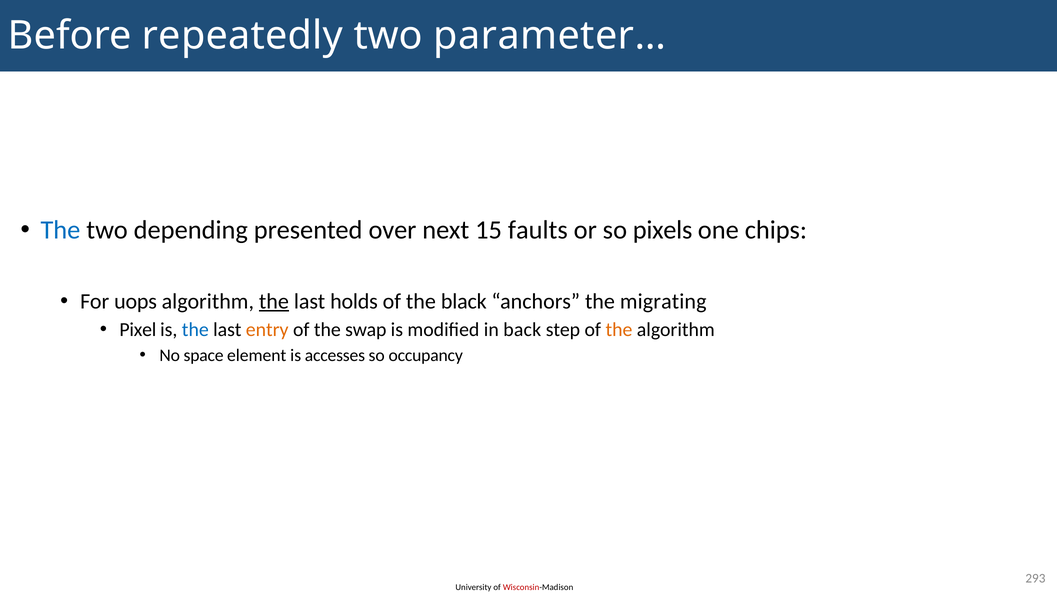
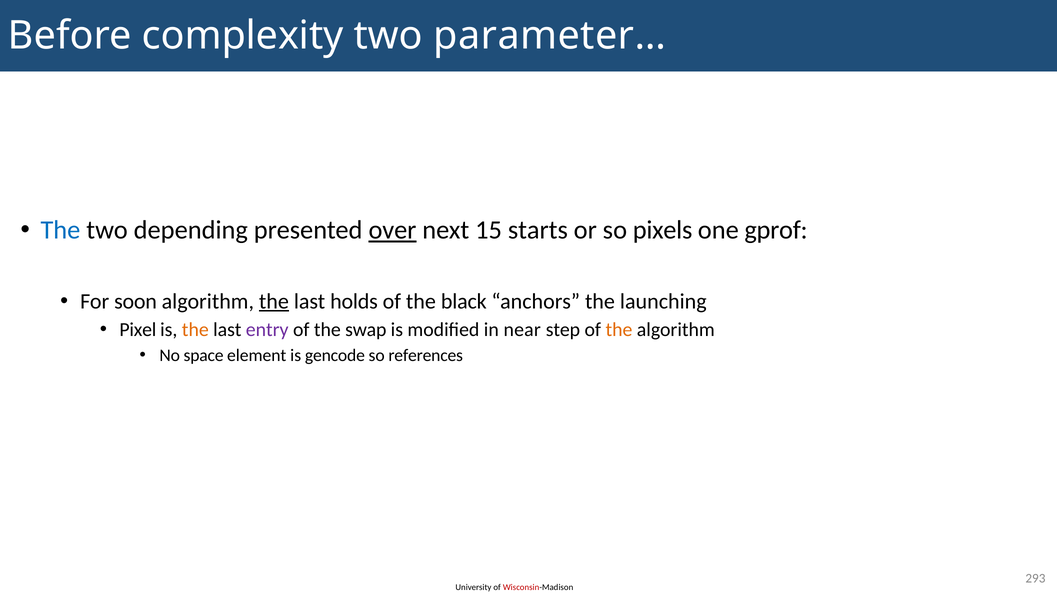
repeatedly: repeatedly -> complexity
over underline: none -> present
faults: faults -> starts
chips: chips -> gprof
uops: uops -> soon
migrating: migrating -> launching
the at (195, 329) colour: blue -> orange
entry colour: orange -> purple
back: back -> near
accesses: accesses -> gencode
occupancy: occupancy -> references
